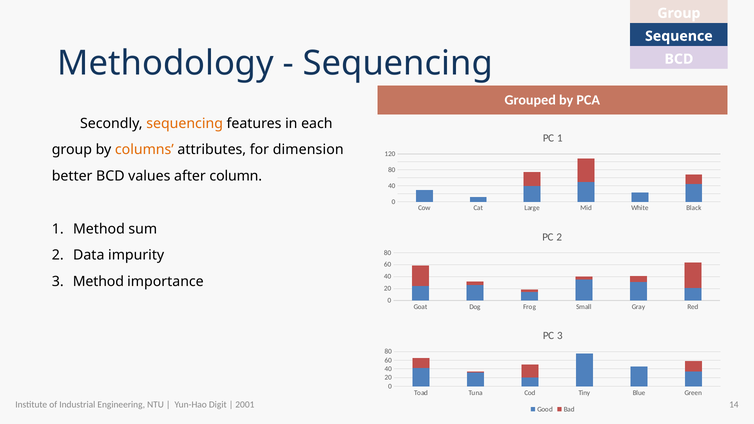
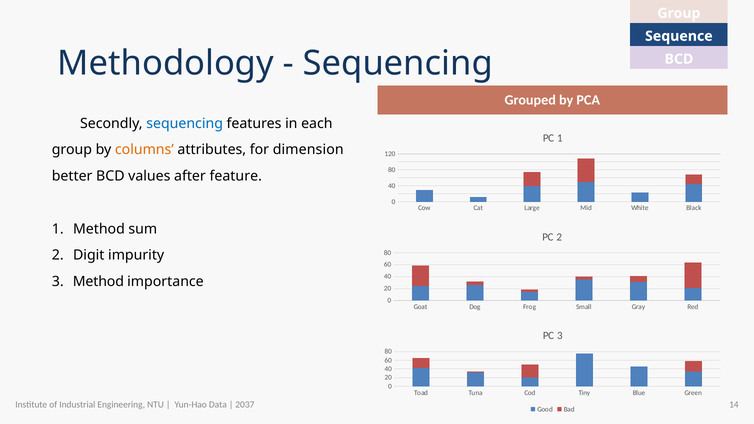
sequencing at (185, 123) colour: orange -> blue
column: column -> feature
Data: Data -> Digit
Digit: Digit -> Data
2001: 2001 -> 2037
